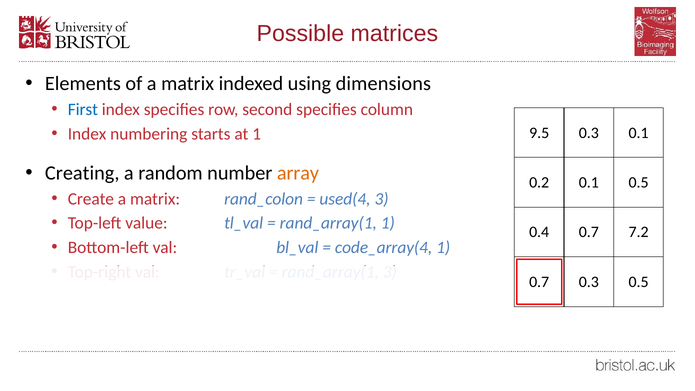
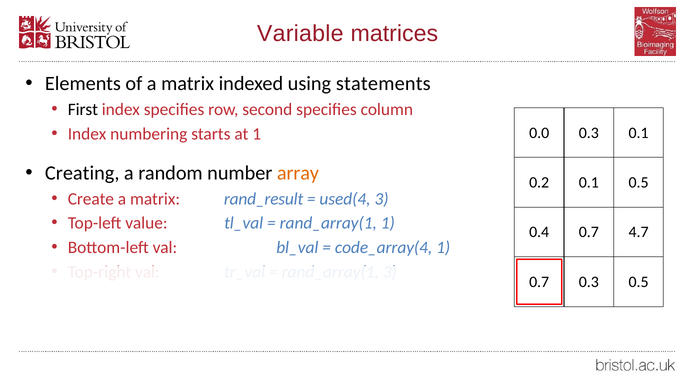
Possible: Possible -> Variable
dimensions: dimensions -> statements
First colour: blue -> black
9.5: 9.5 -> 0.0
rand_colon: rand_colon -> rand_result
7.2: 7.2 -> 4.7
